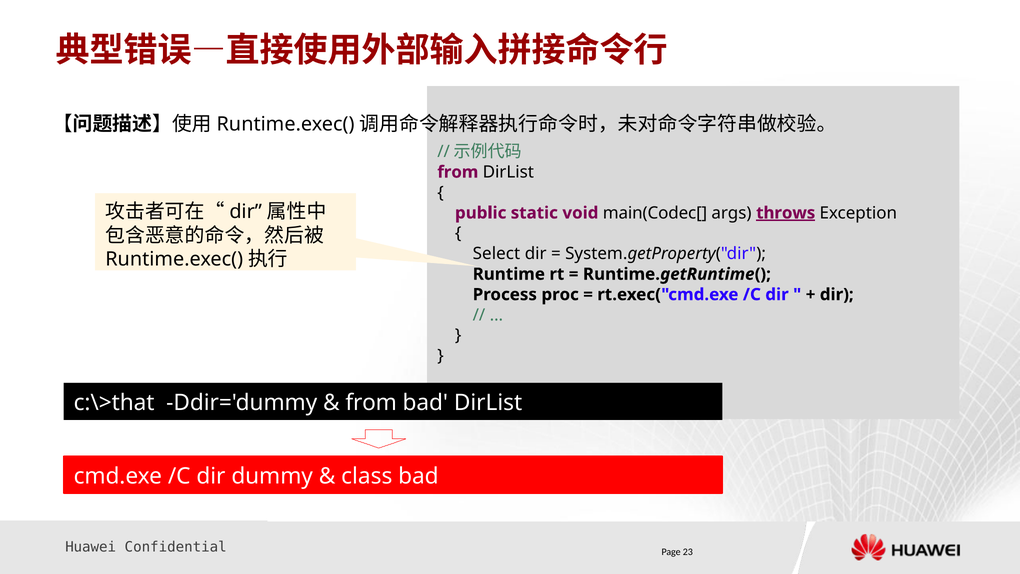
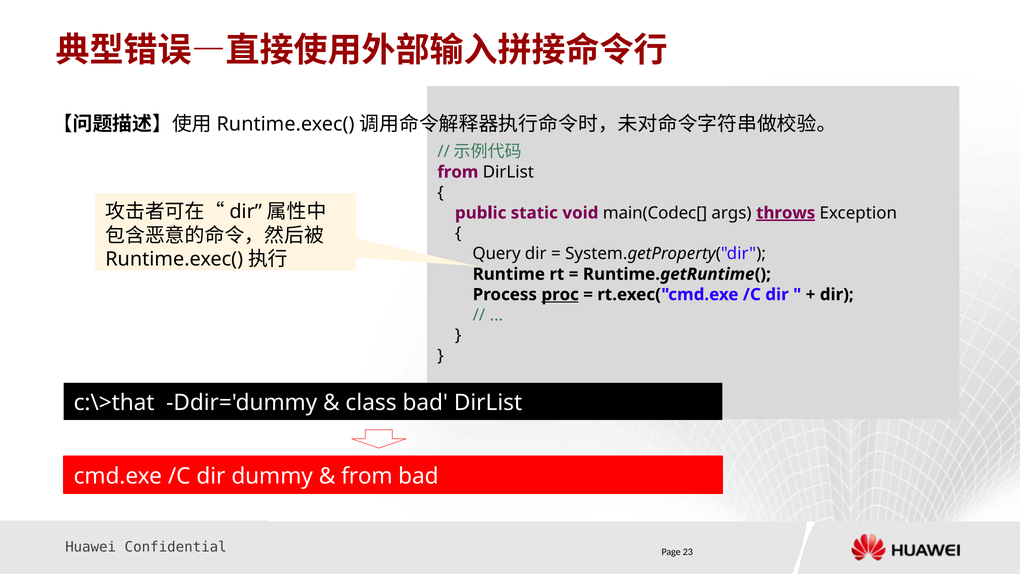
Select: Select -> Query
proc underline: none -> present
from at (371, 403): from -> class
class at (367, 476): class -> from
